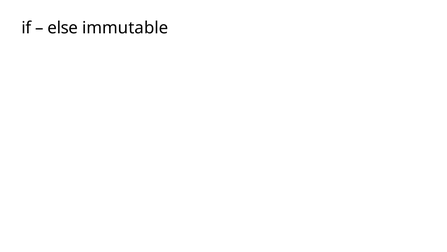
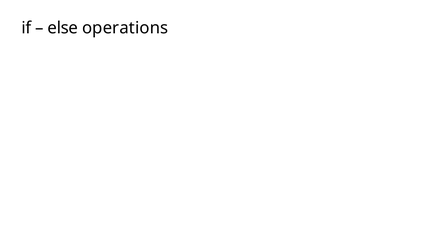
immutable: immutable -> operations
